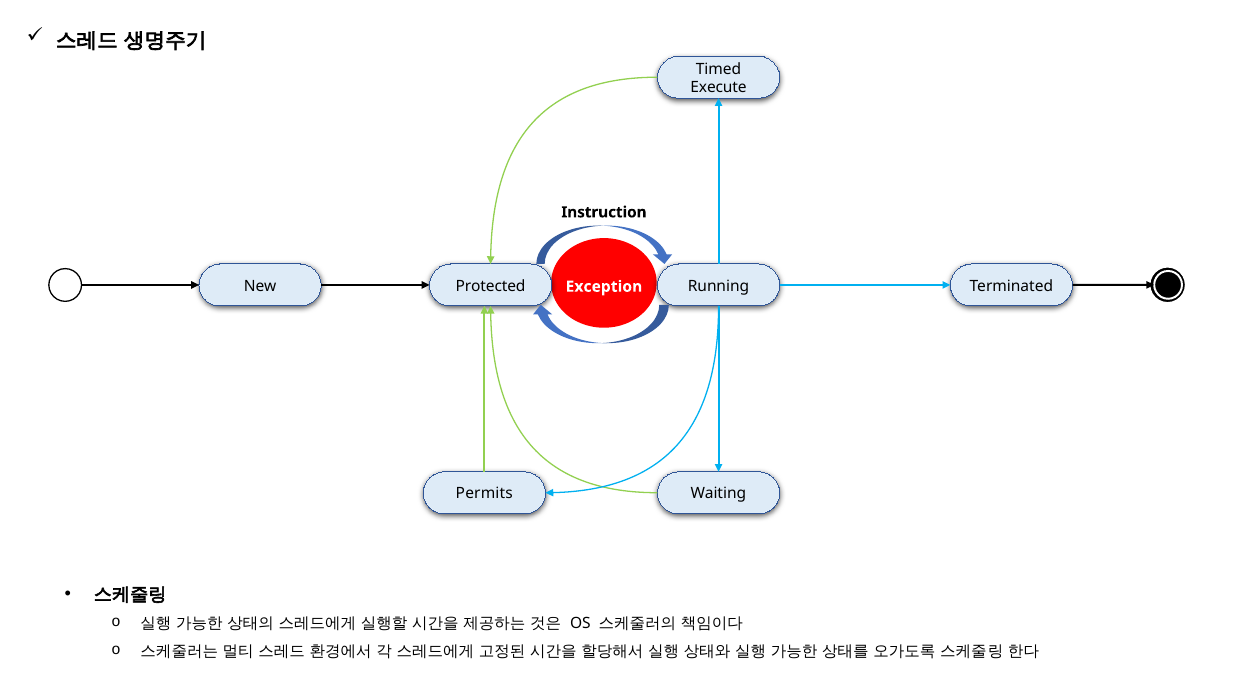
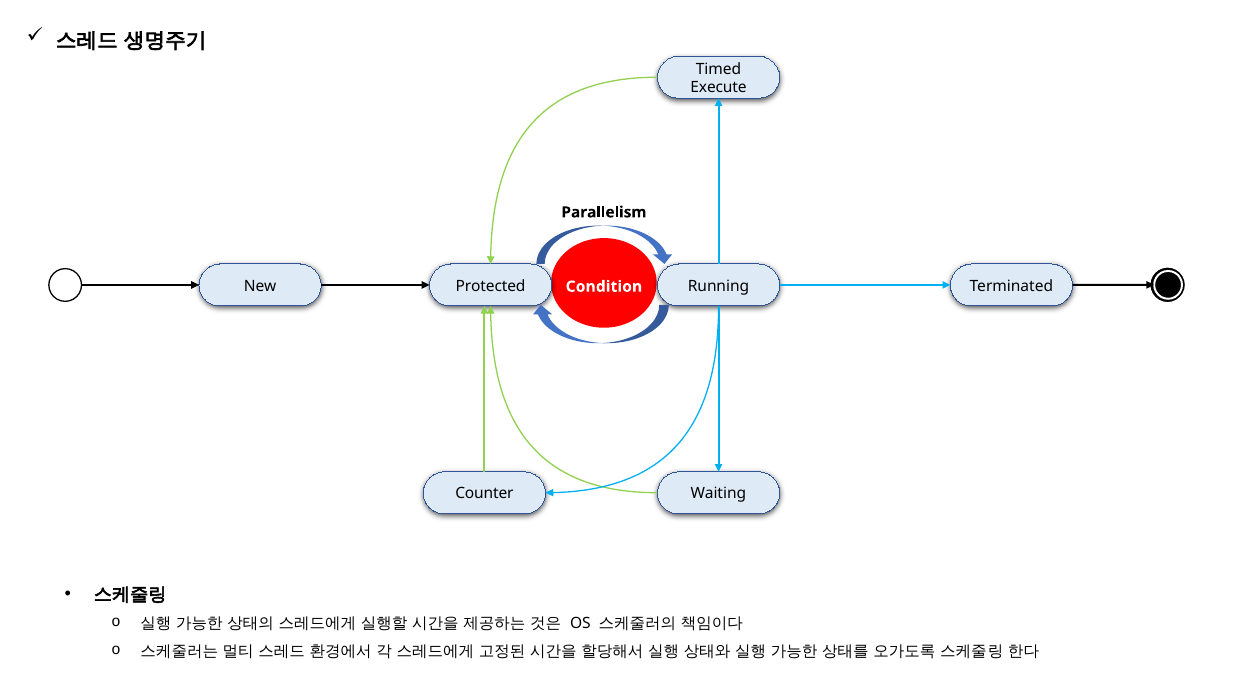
Instruction: Instruction -> Parallelism
Exception: Exception -> Condition
Permits: Permits -> Counter
